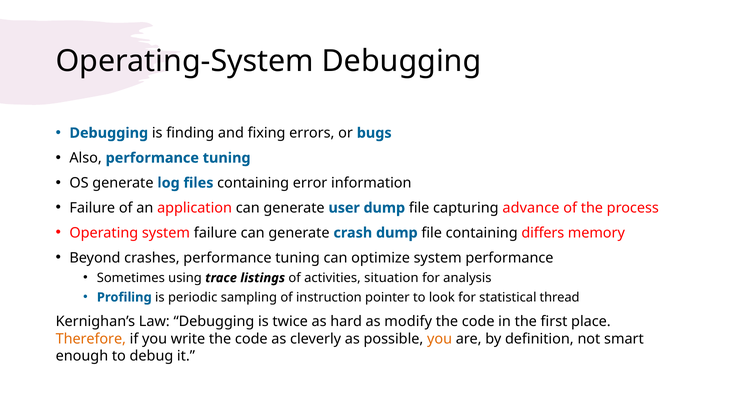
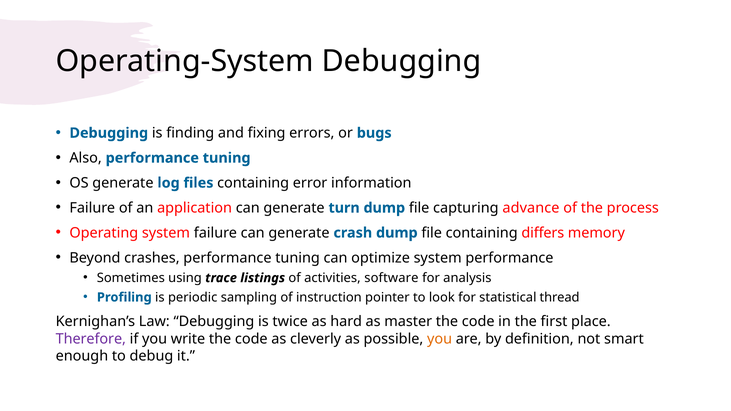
user: user -> turn
situation: situation -> software
modify: modify -> master
Therefore colour: orange -> purple
